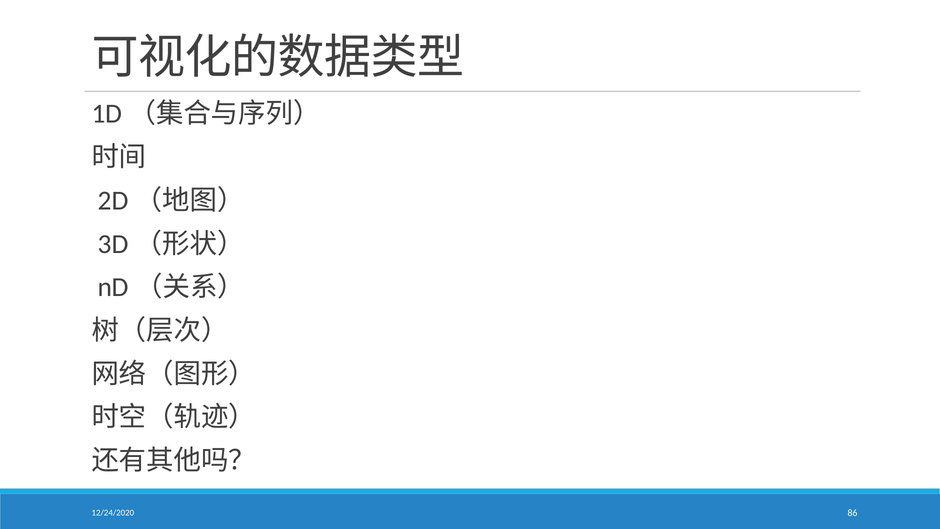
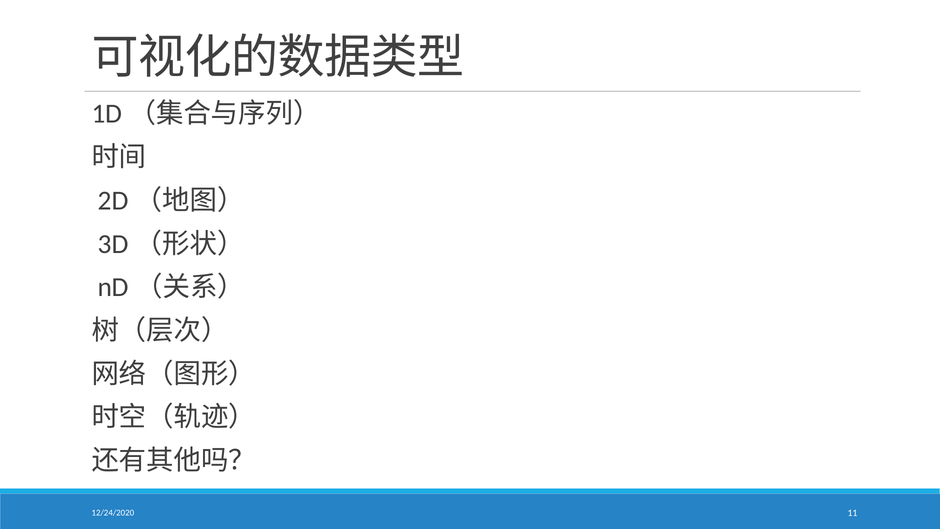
86: 86 -> 11
